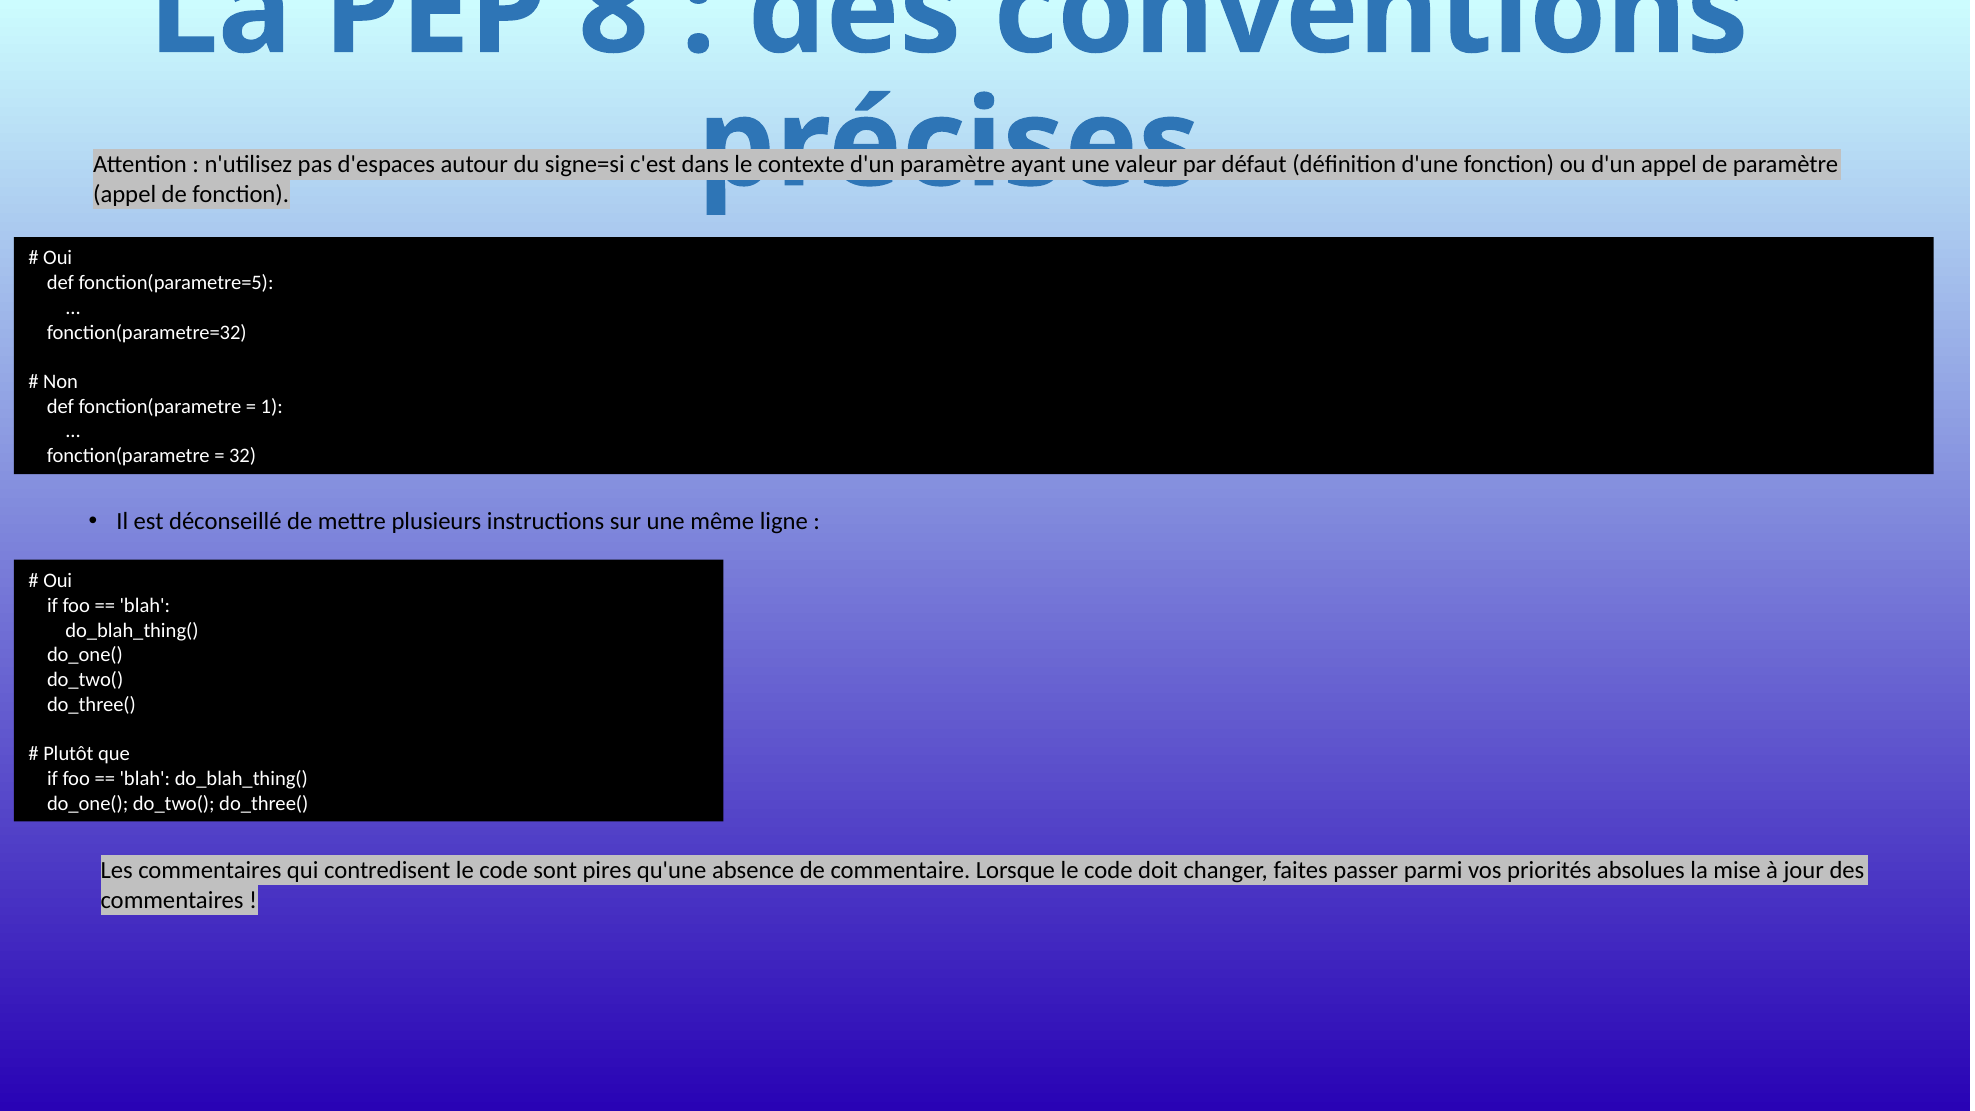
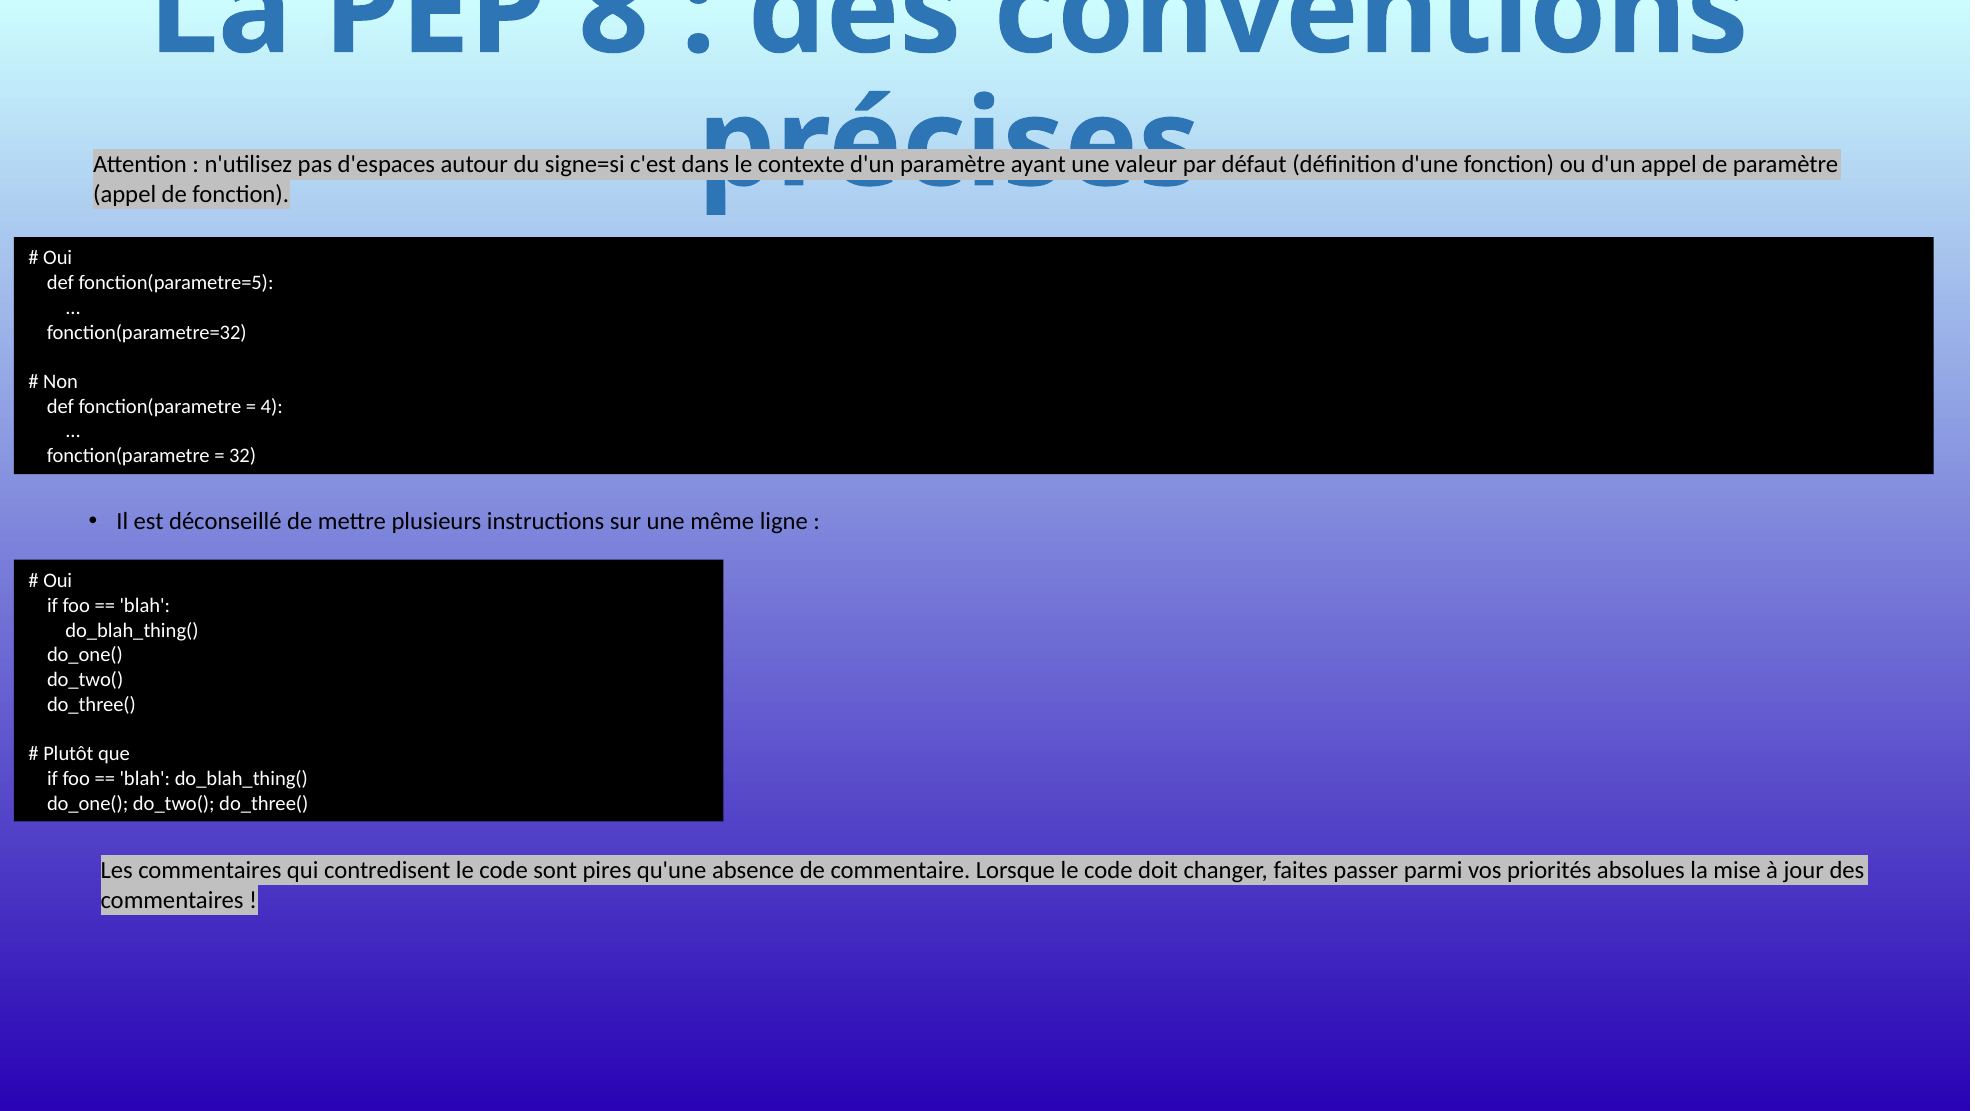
1: 1 -> 4
